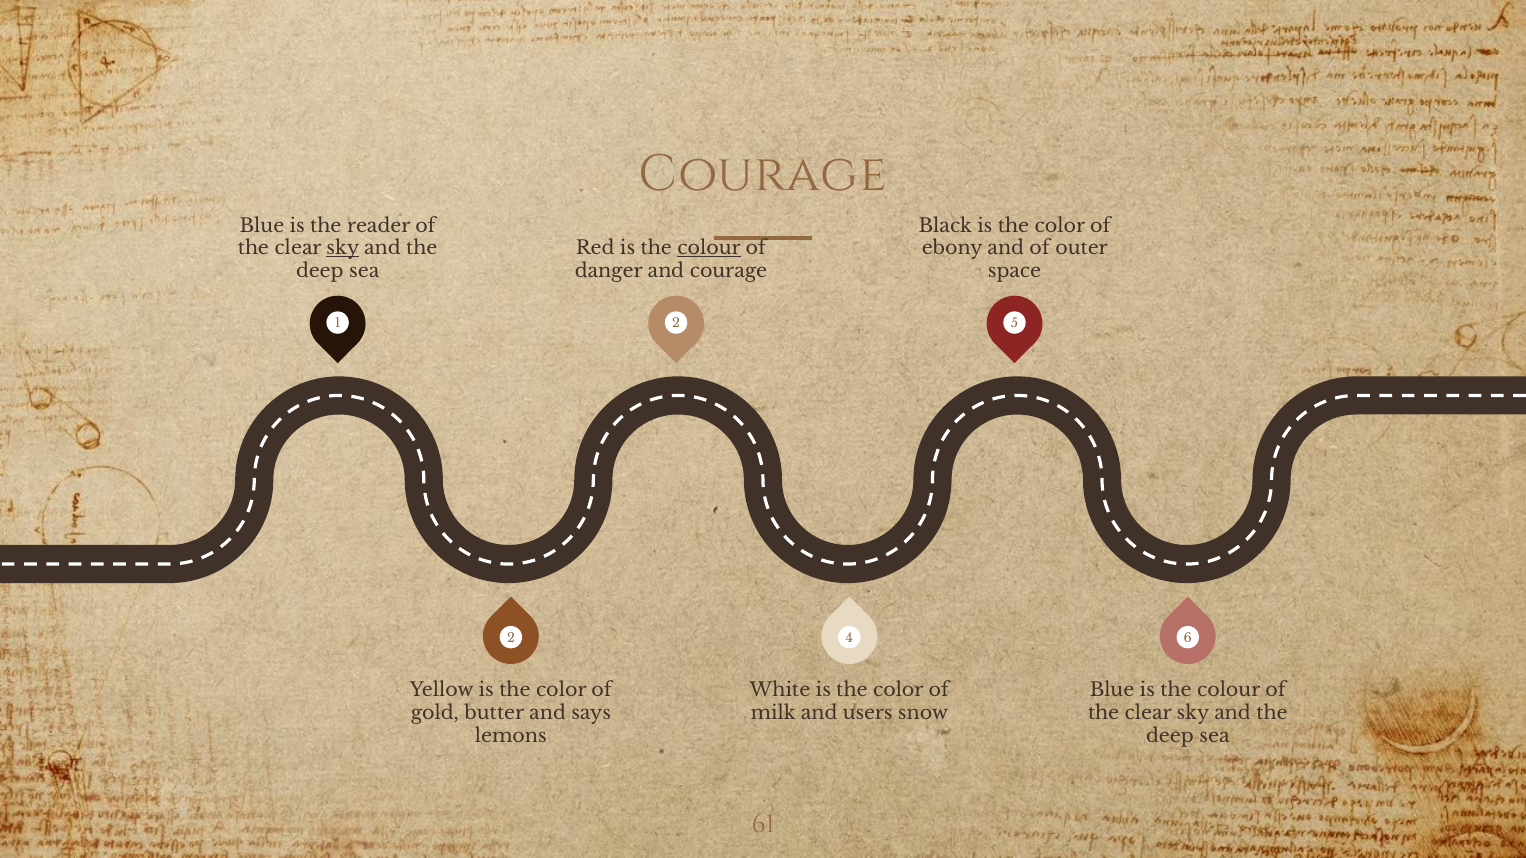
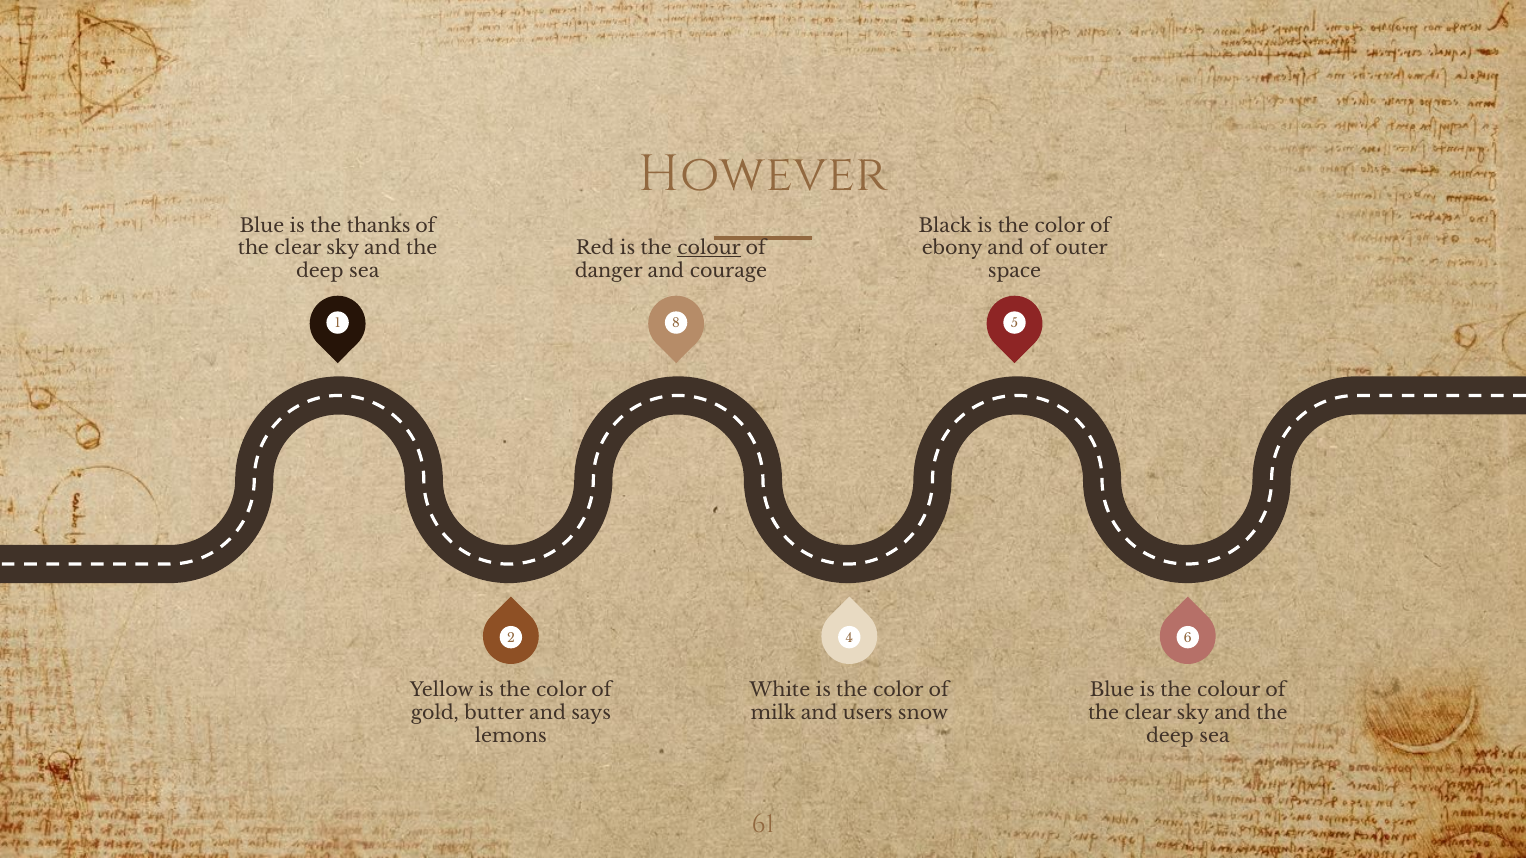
Courage at (763, 173): Courage -> However
reader: reader -> thanks
sky at (343, 249) underline: present -> none
1 2: 2 -> 8
